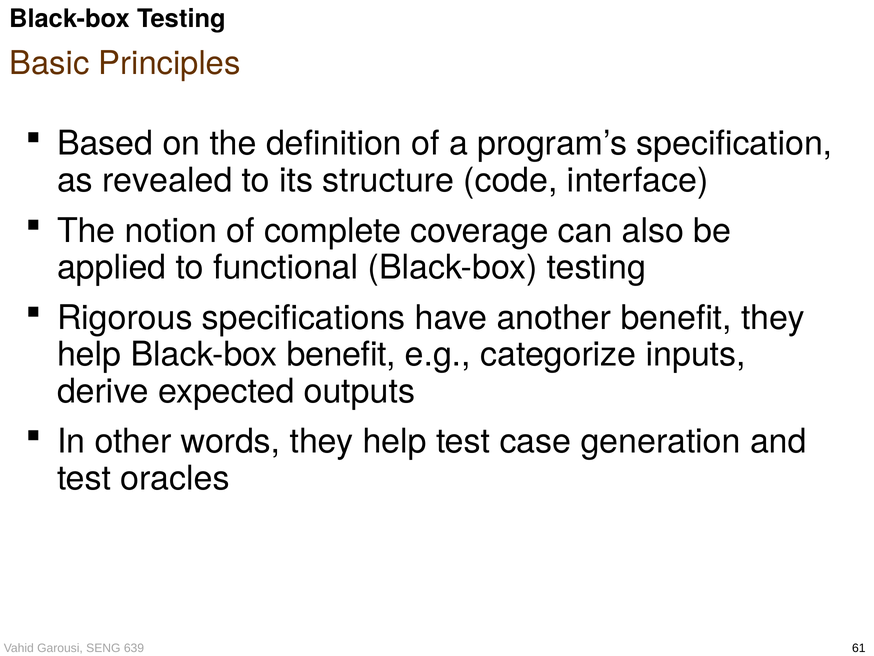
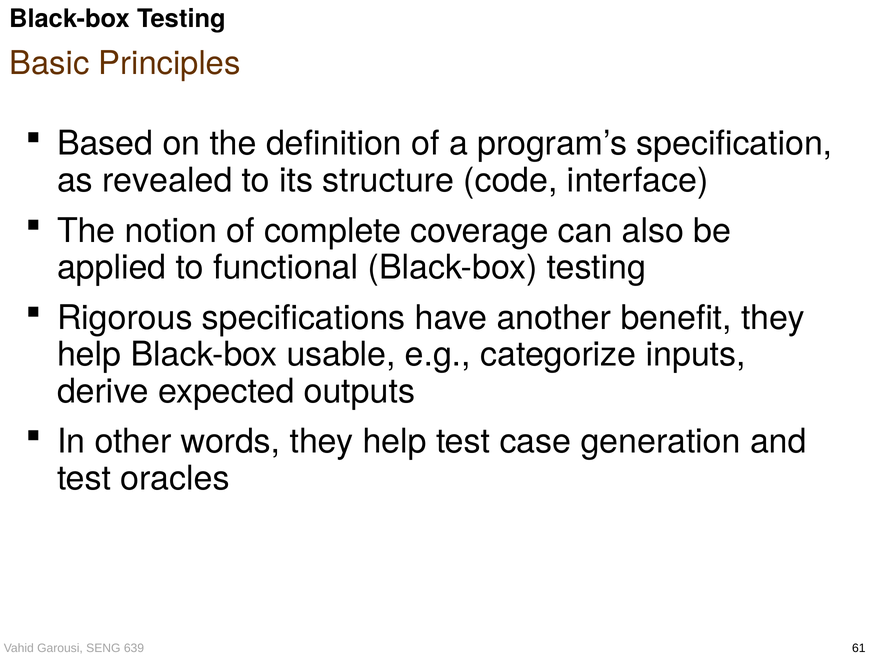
Black-box benefit: benefit -> usable
